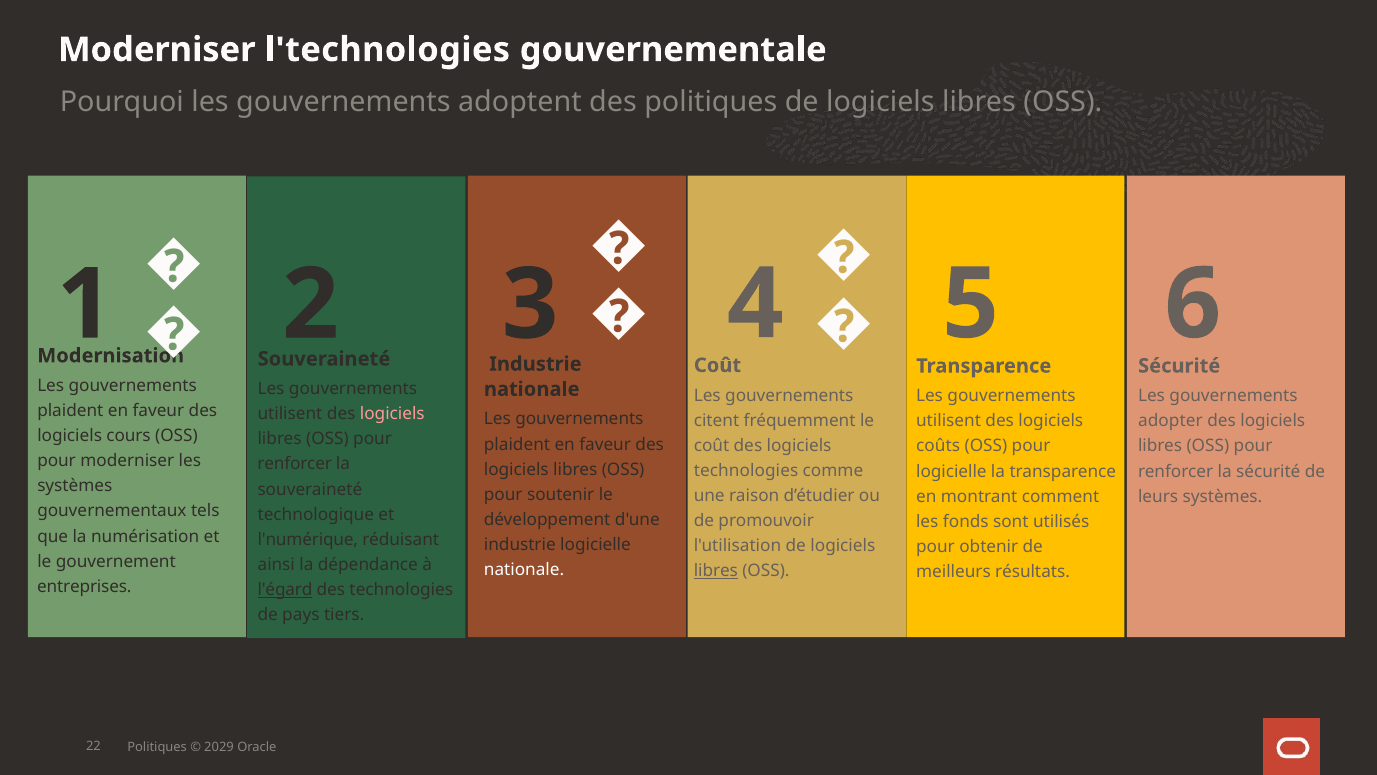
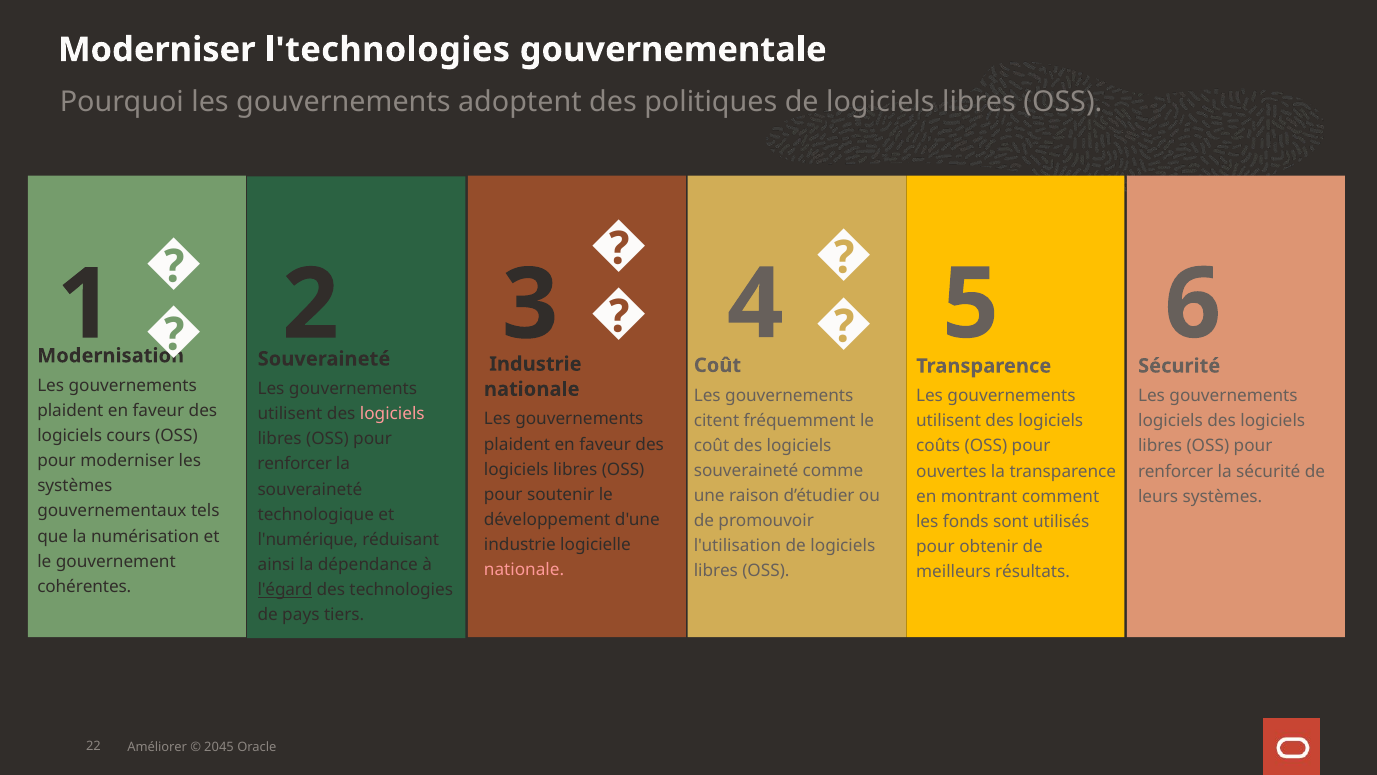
adopter at (1170, 421): adopter -> logiciels
technologies at (746, 470): technologies -> souveraineté
logicielle at (951, 471): logicielle -> ouvertes
nationale at (524, 570) colour: white -> pink
libres at (716, 571) underline: present -> none
entreprises: entreprises -> cohérentes
22 Politiques: Politiques -> Améliorer
2029: 2029 -> 2045
